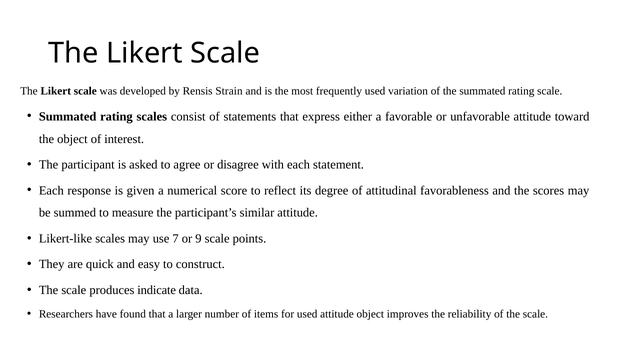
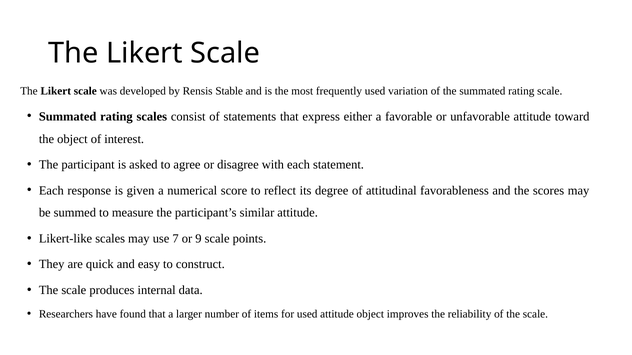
Strain: Strain -> Stable
indicate: indicate -> internal
